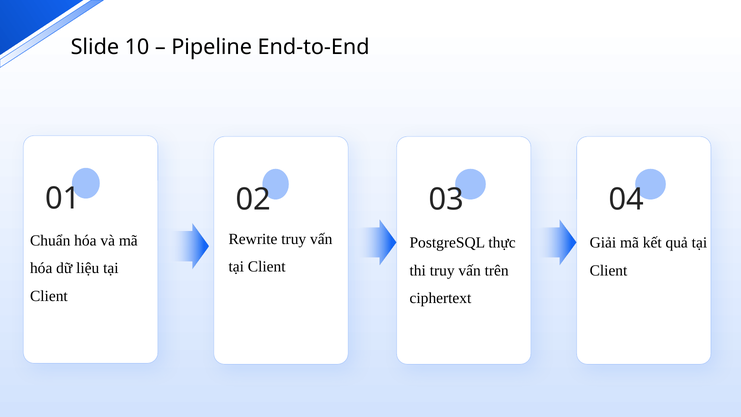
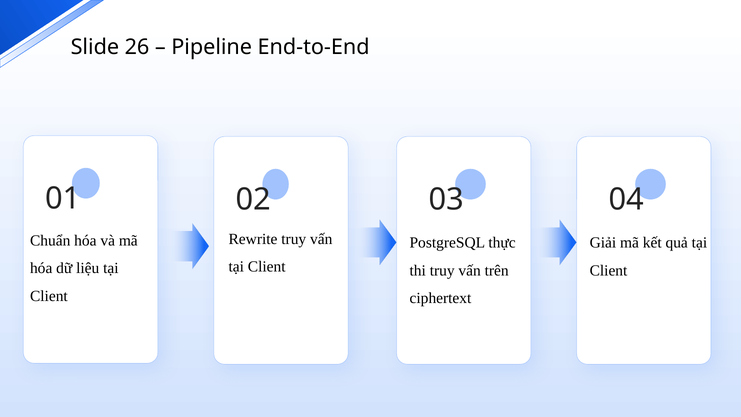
10: 10 -> 26
